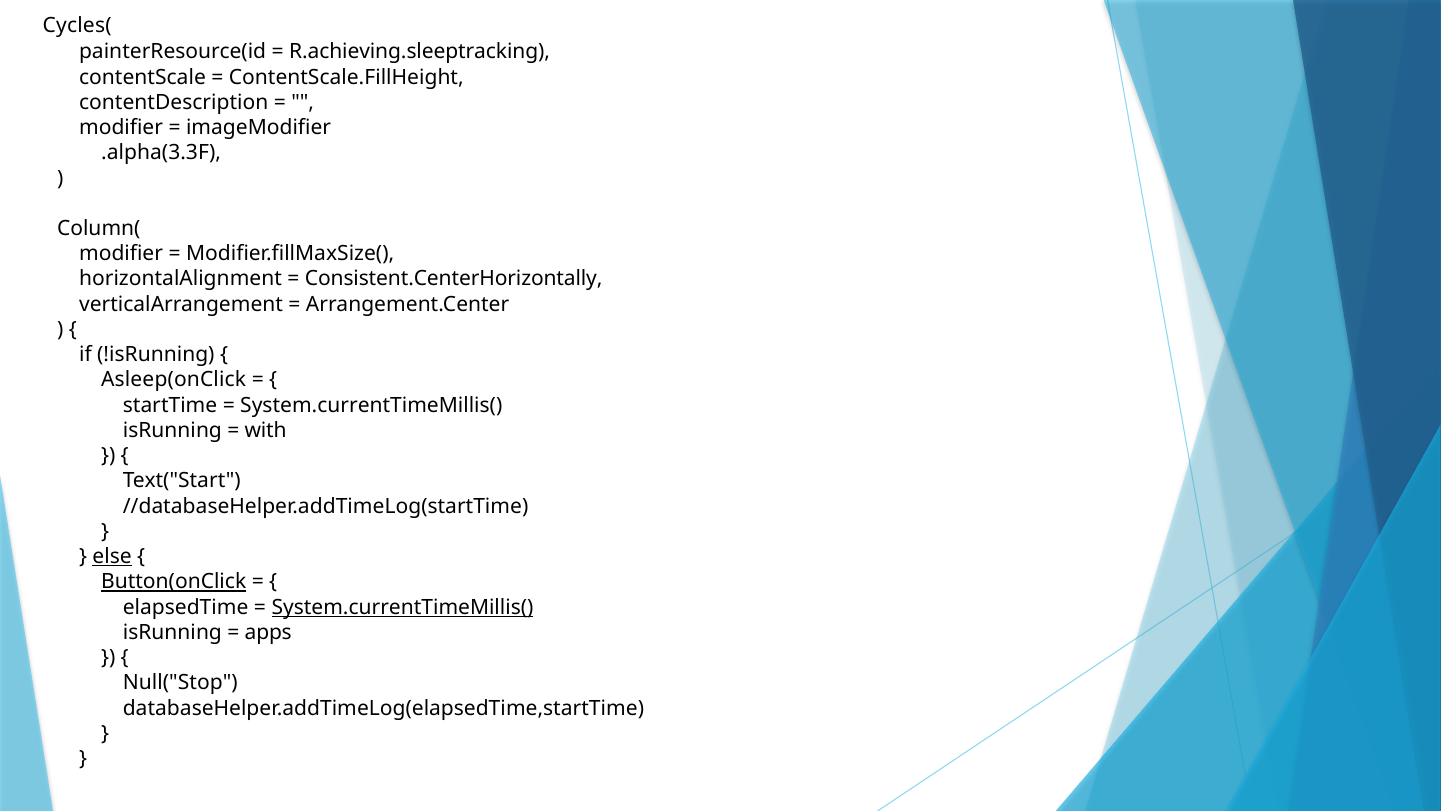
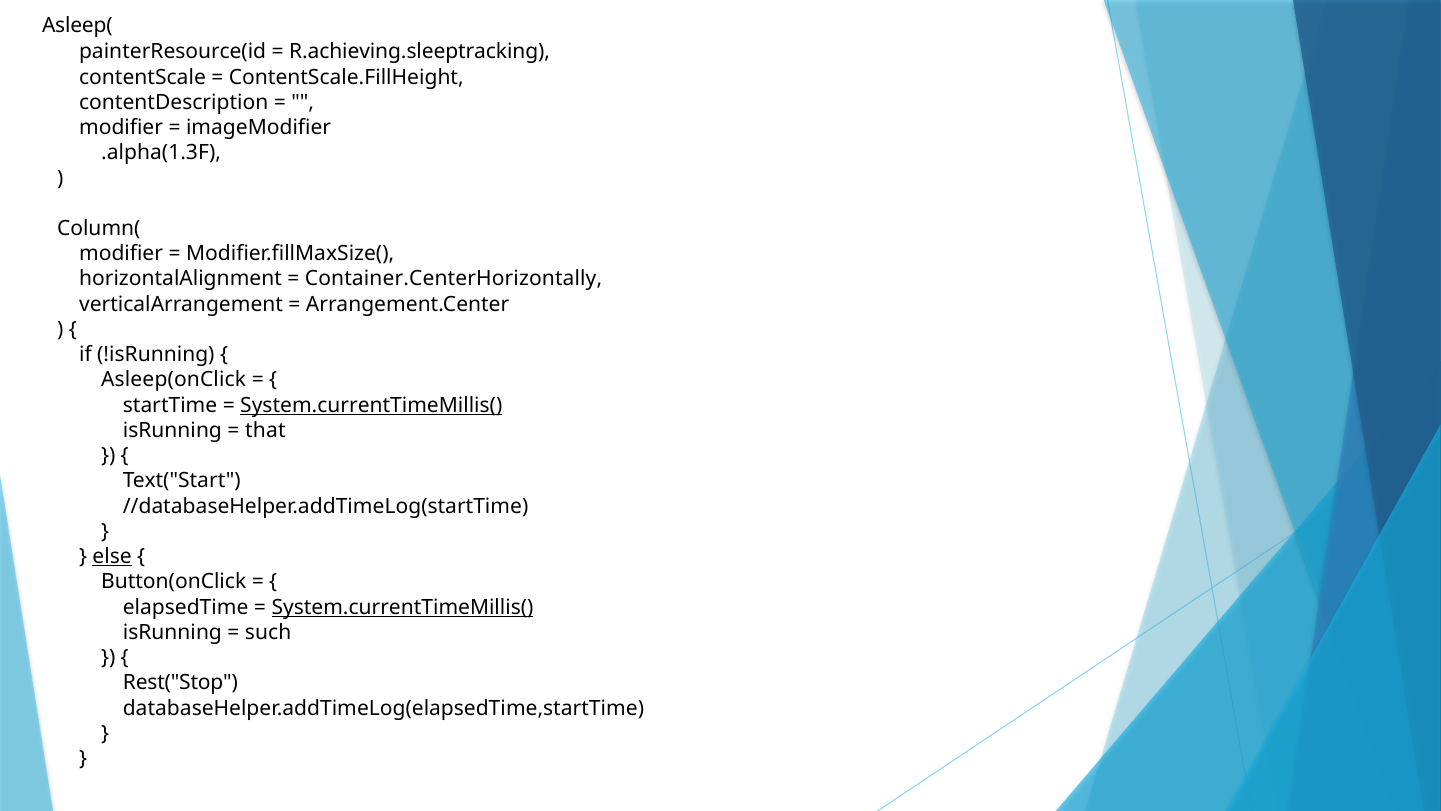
Cycles(: Cycles( -> Asleep(
.alpha(3.3F: .alpha(3.3F -> .alpha(1.3F
Consistent.CenterHorizontally: Consistent.CenterHorizontally -> Container.CenterHorizontally
System.currentTimeMillis( at (371, 405) underline: none -> present
with: with -> that
Button(onClick underline: present -> none
apps: apps -> such
Null("Stop: Null("Stop -> Rest("Stop
